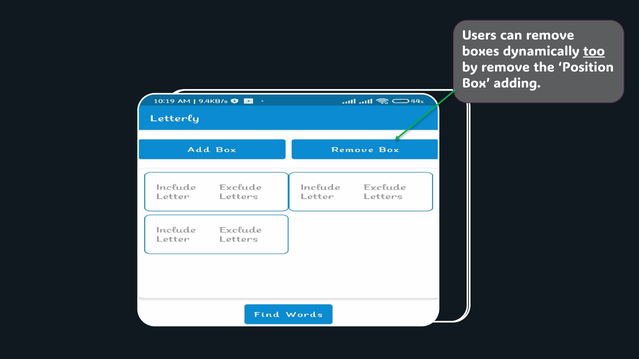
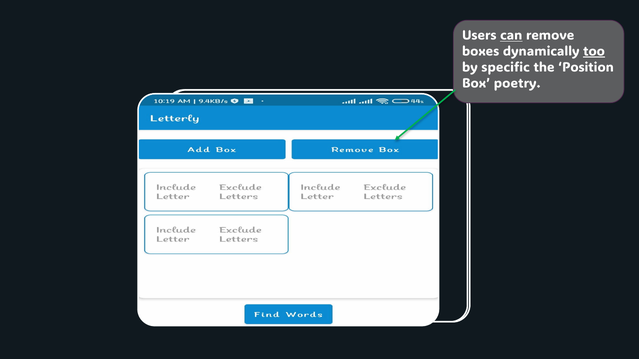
can underline: none -> present
by remove: remove -> specific
adding: adding -> poetry
